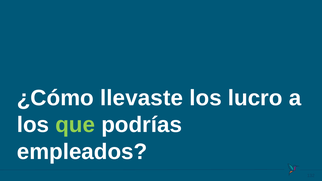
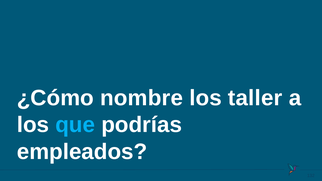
llevaste: llevaste -> nombre
lucro: lucro -> taller
que colour: light green -> light blue
